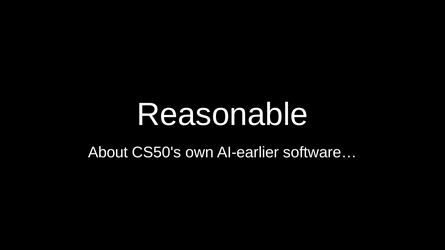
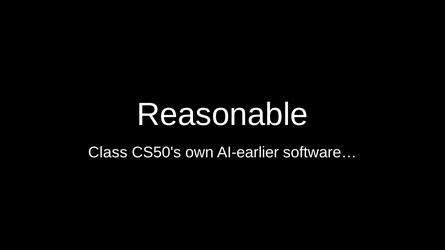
About: About -> Class
